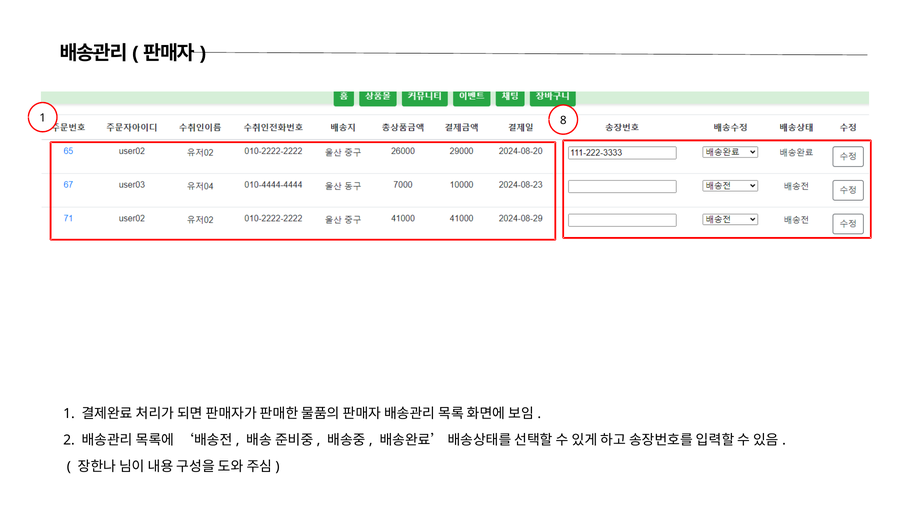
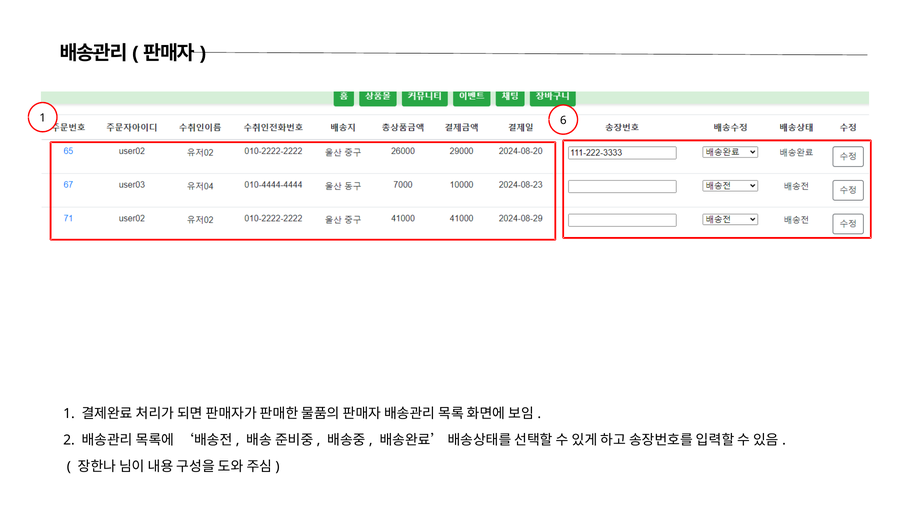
8: 8 -> 6
